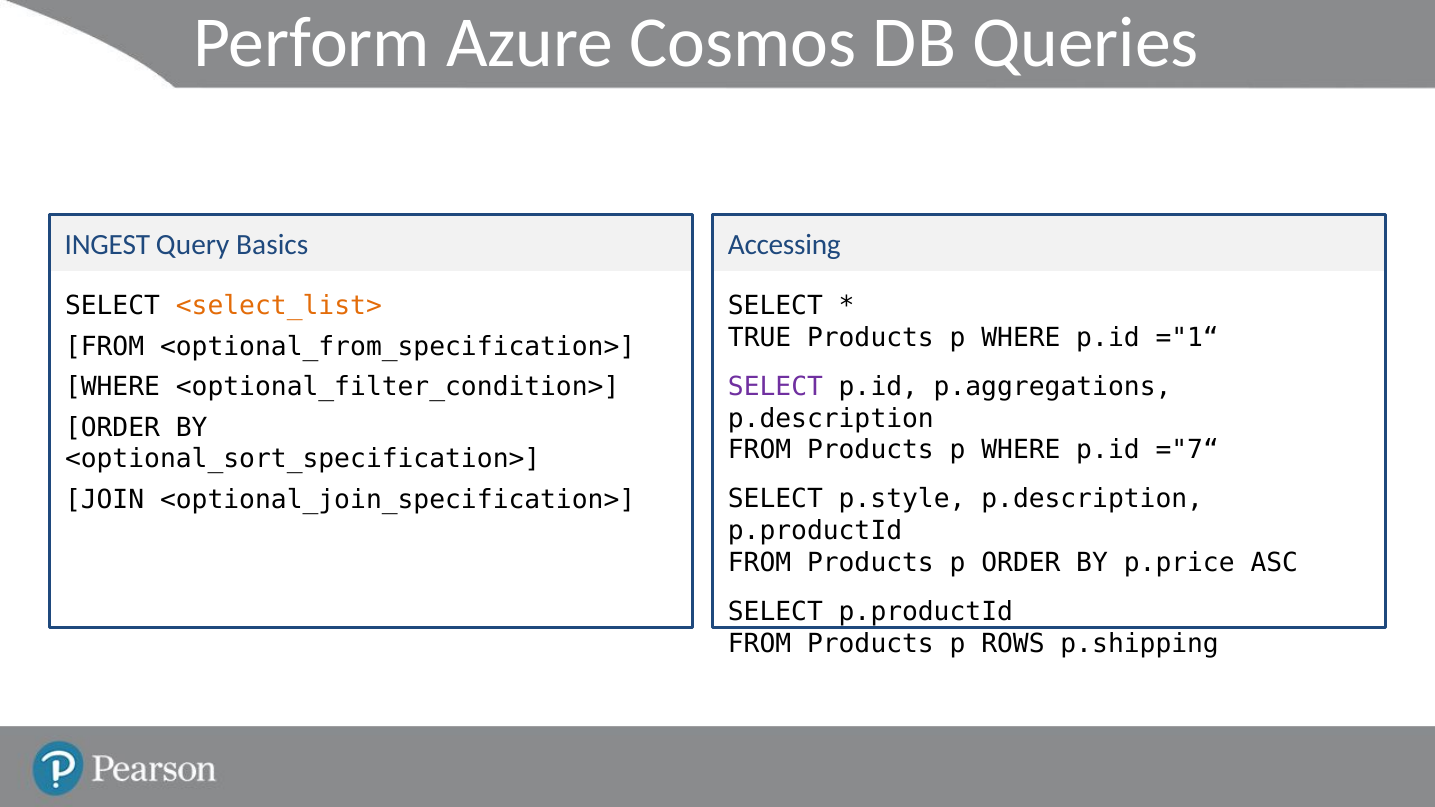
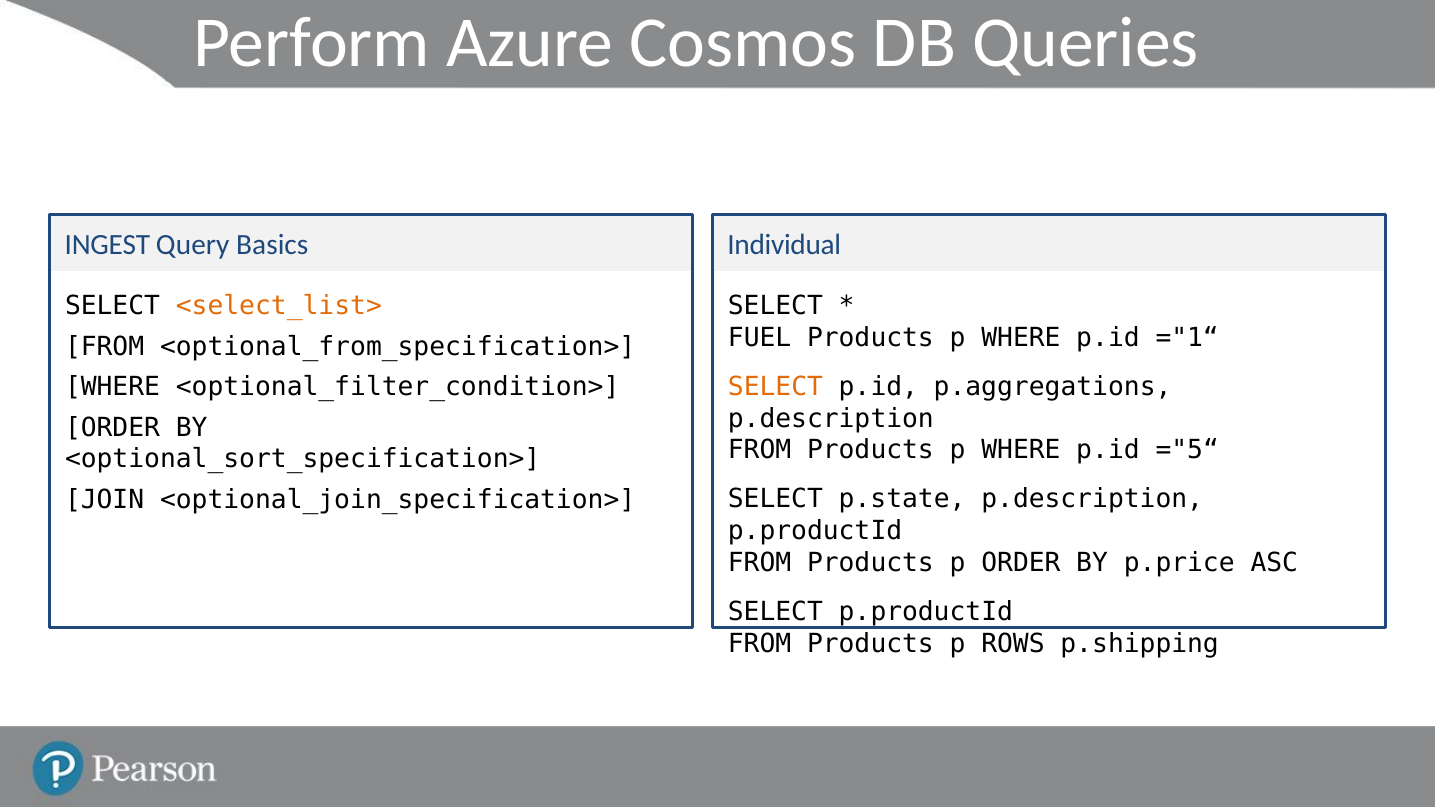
Accessing: Accessing -> Individual
TRUE: TRUE -> FUEL
SELECT at (775, 387) colour: purple -> orange
="7“: ="7“ -> ="5“
p.style: p.style -> p.state
